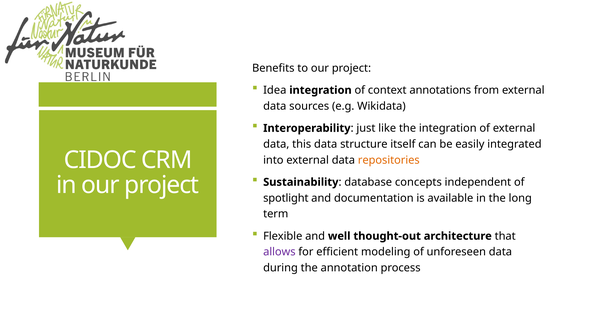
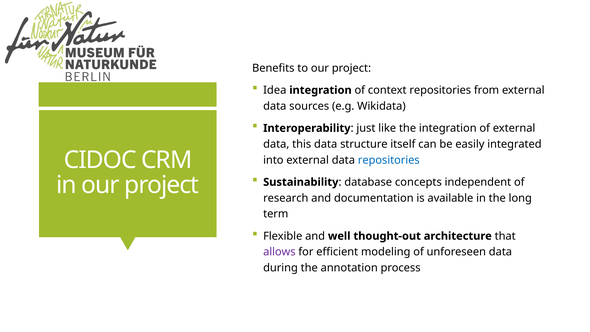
context annotations: annotations -> repositories
repositories at (389, 160) colour: orange -> blue
spotlight: spotlight -> research
